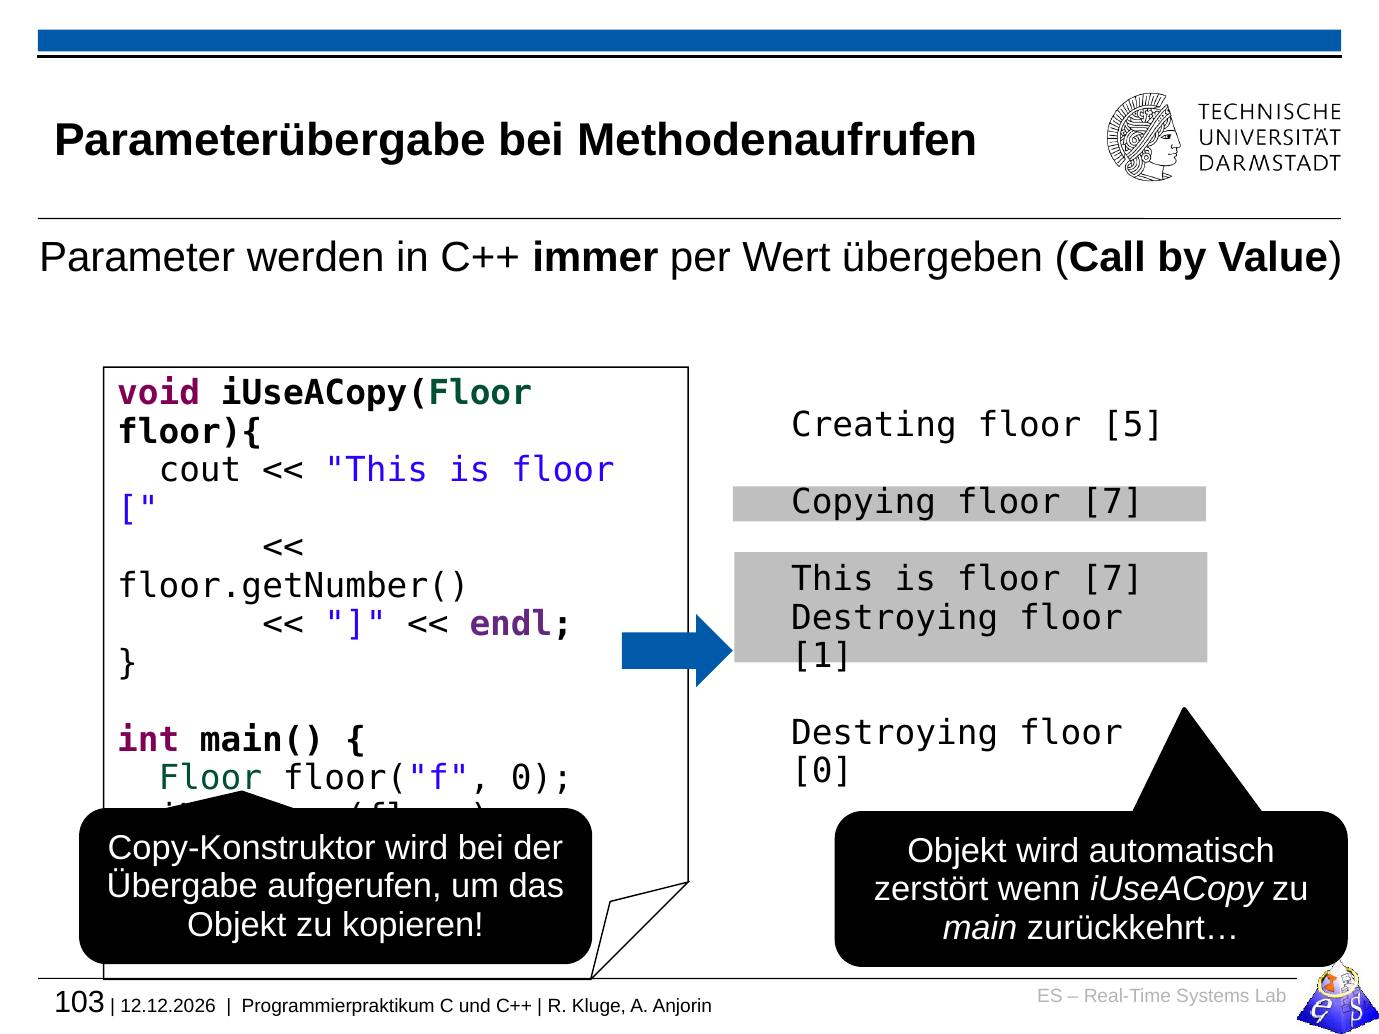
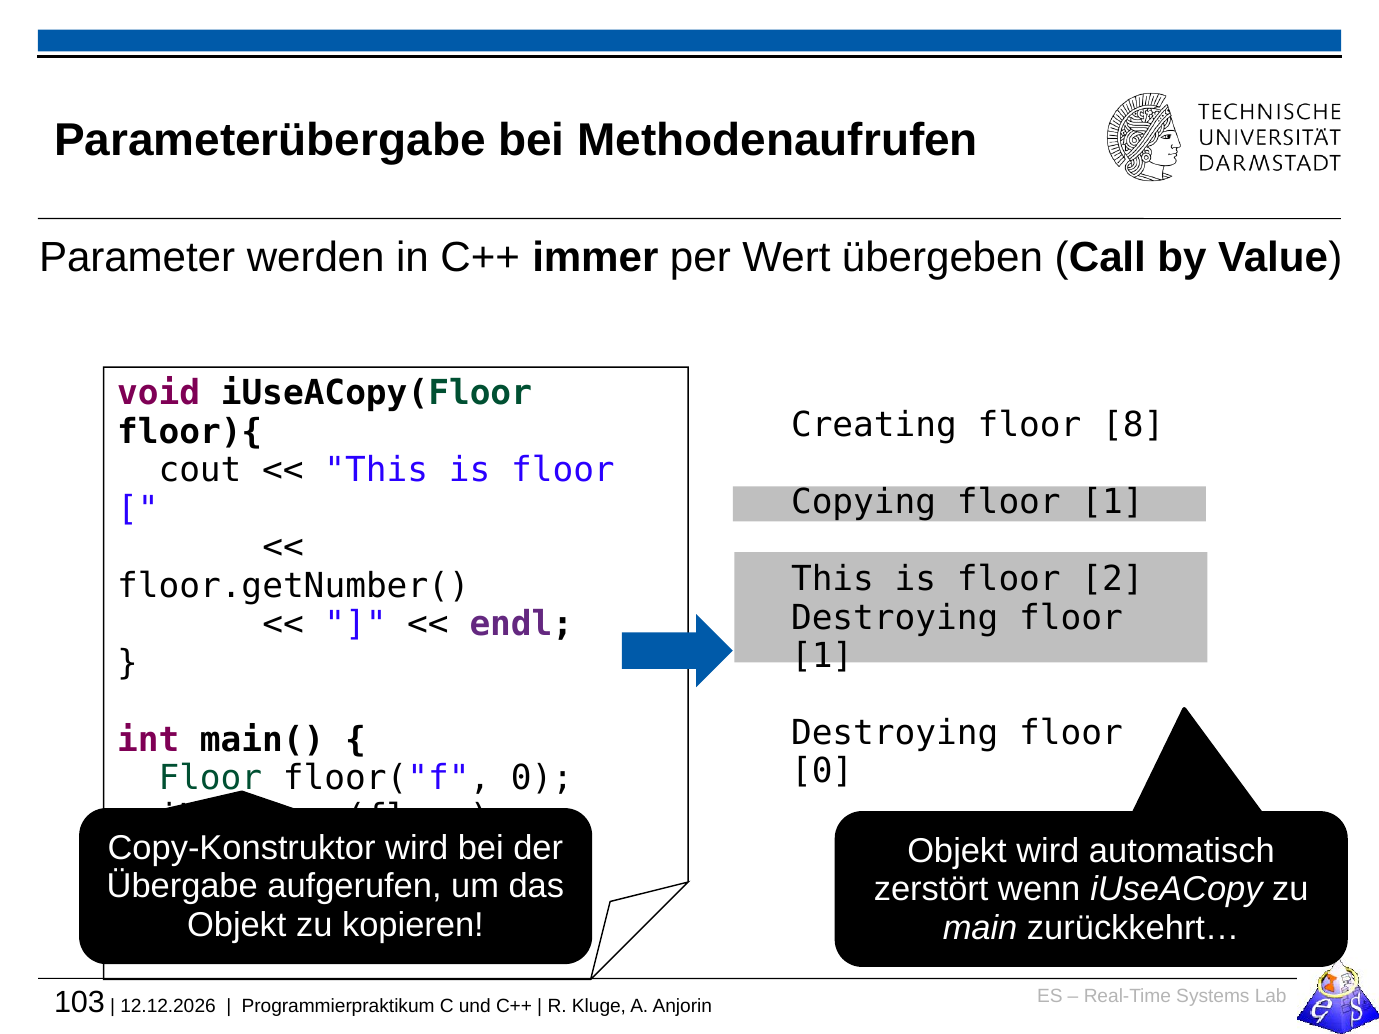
5: 5 -> 8
Copying floor 7: 7 -> 1
is floor 7: 7 -> 2
